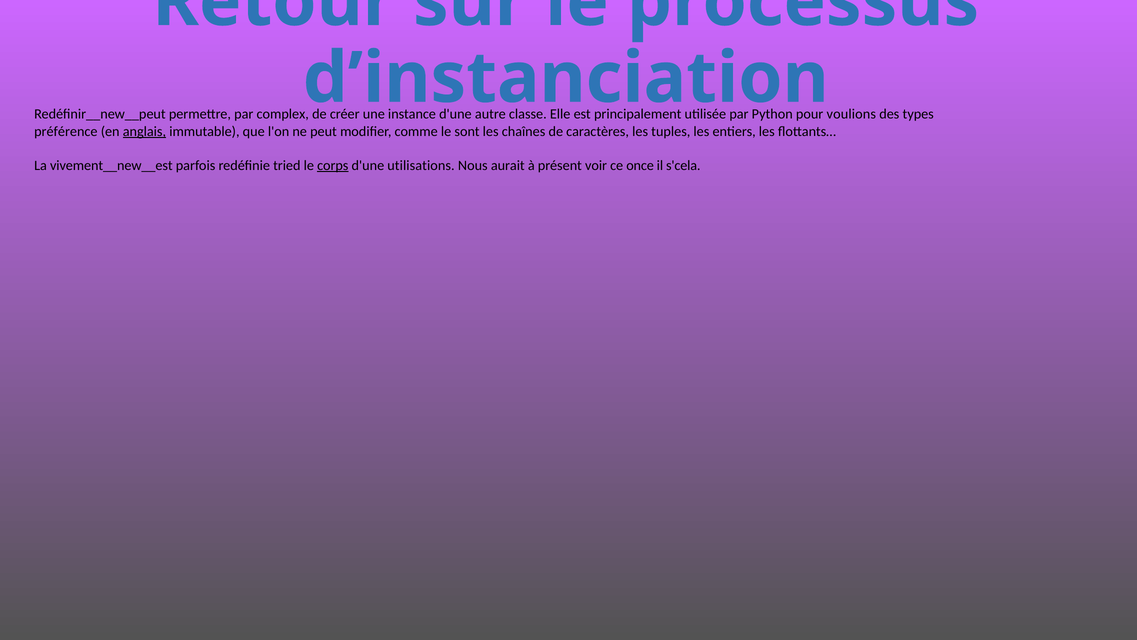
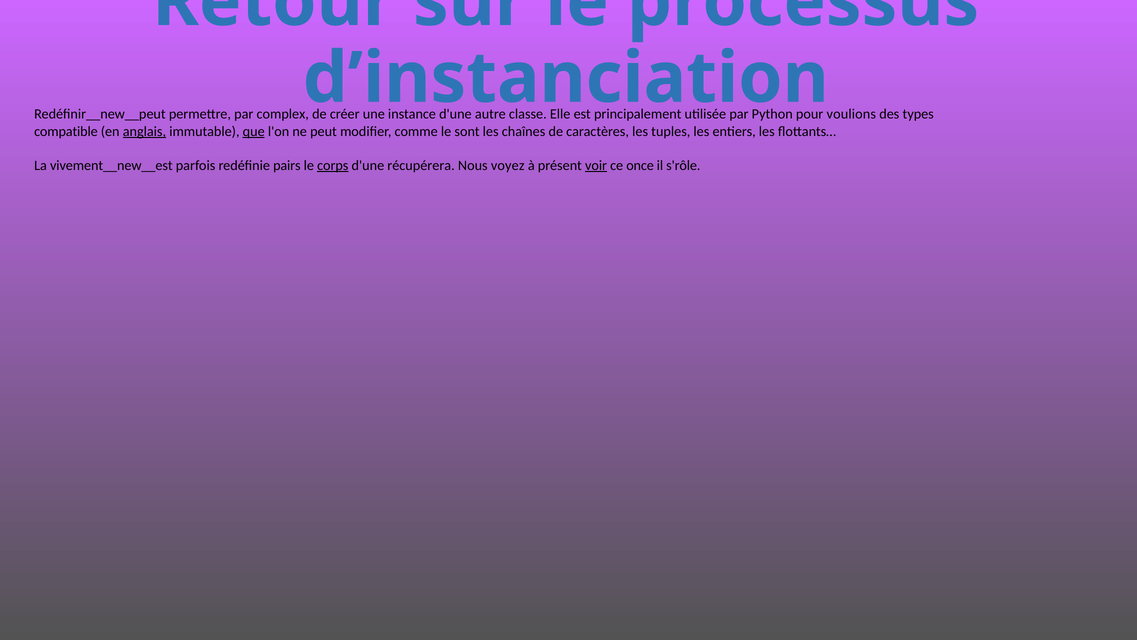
préférence: préférence -> compatible
que underline: none -> present
tried: tried -> pairs
utilisations: utilisations -> récupérera
aurait: aurait -> voyez
voir underline: none -> present
s'cela: s'cela -> s'rôle
